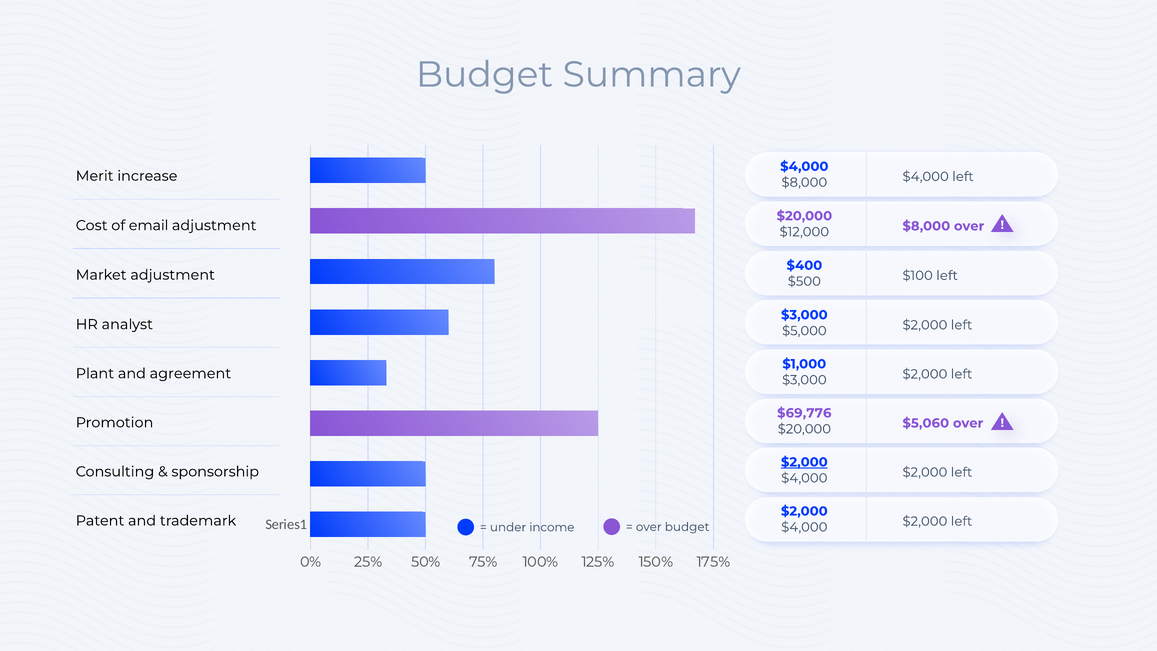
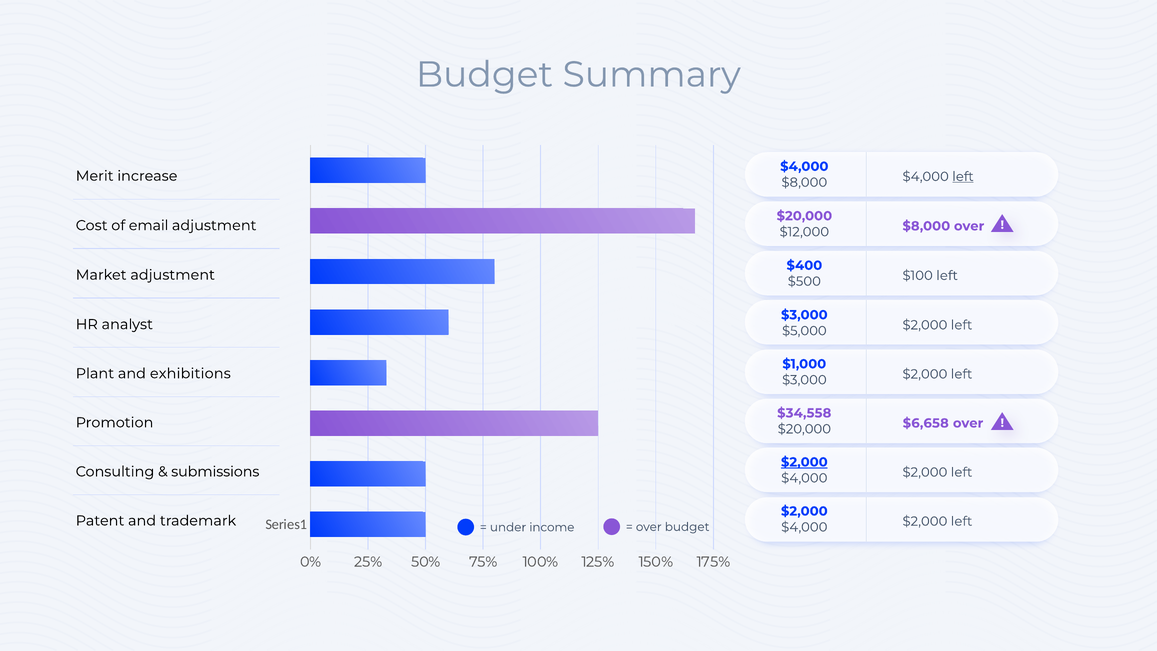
left at (963, 177) underline: none -> present
agreement: agreement -> exhibitions
$69,776: $69,776 -> $34,558
$5,060: $5,060 -> $6,658
sponsorship: sponsorship -> submissions
